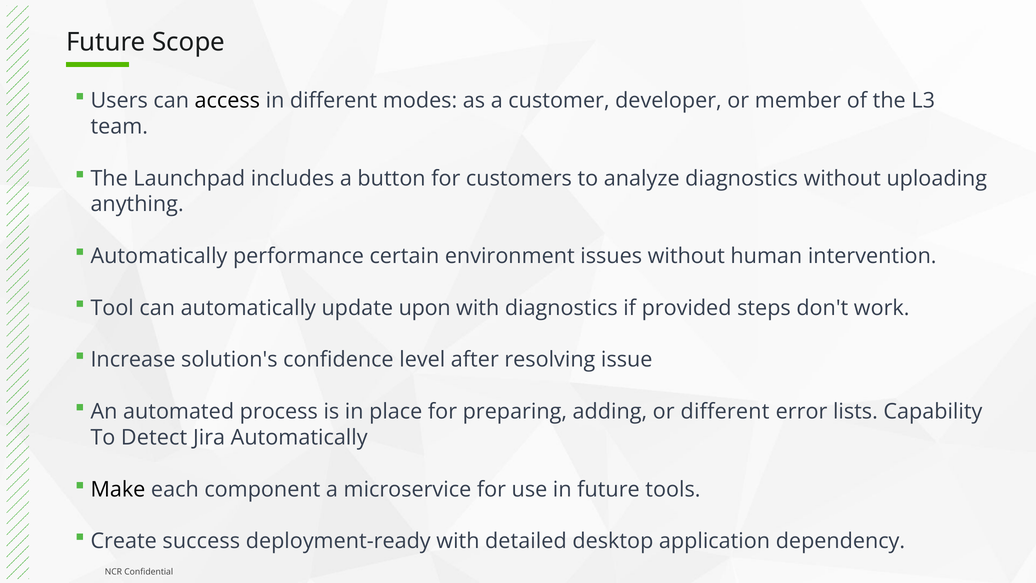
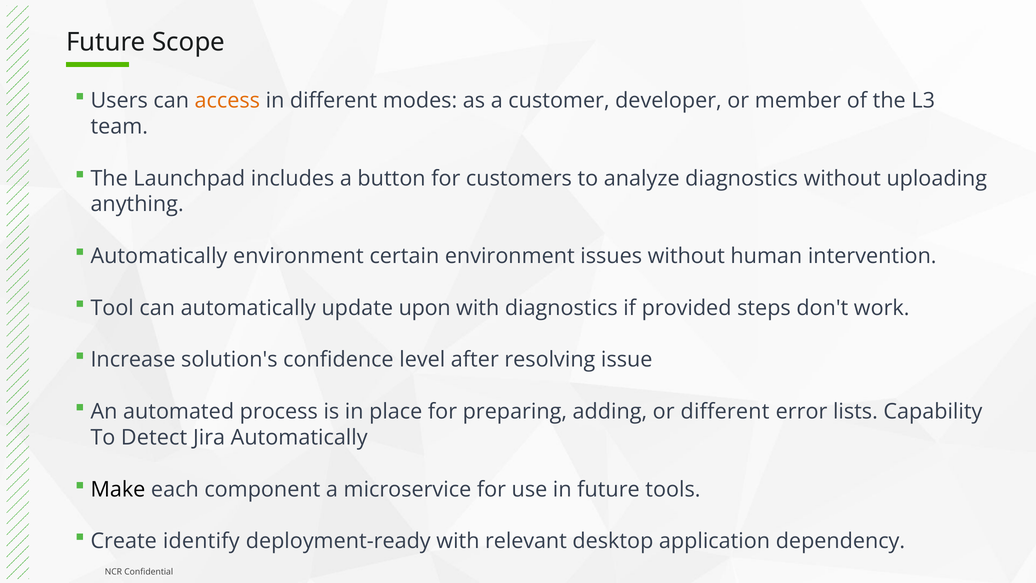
access colour: black -> orange
Automatically performance: performance -> environment
success: success -> identify
detailed: detailed -> relevant
